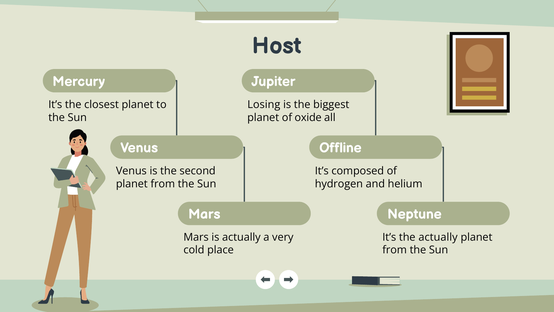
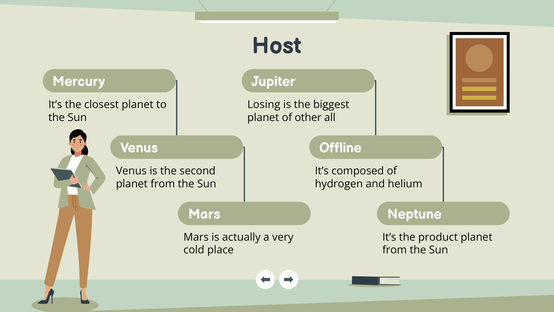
oxide: oxide -> other
the actually: actually -> product
